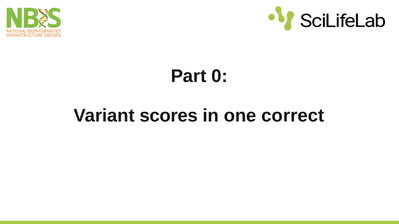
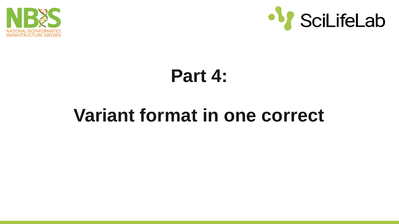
0: 0 -> 4
scores: scores -> format
